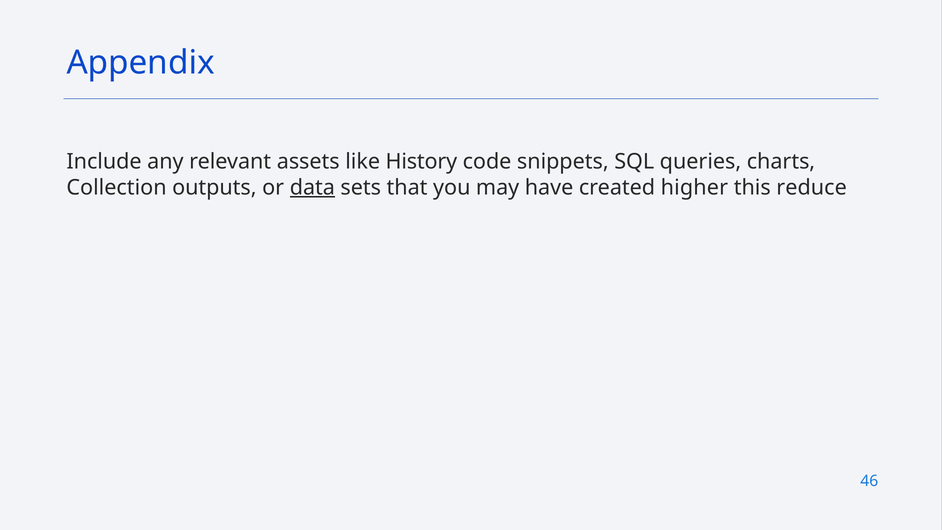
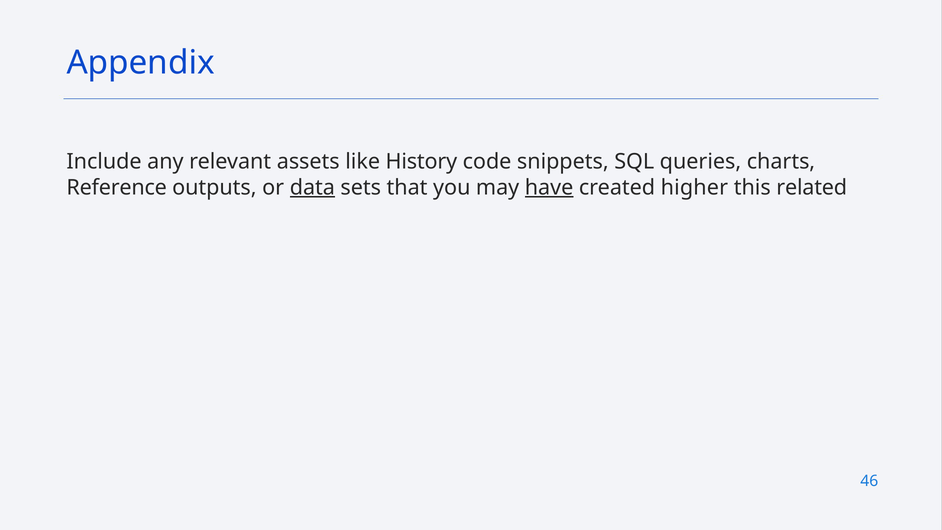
Collection: Collection -> Reference
have underline: none -> present
reduce: reduce -> related
